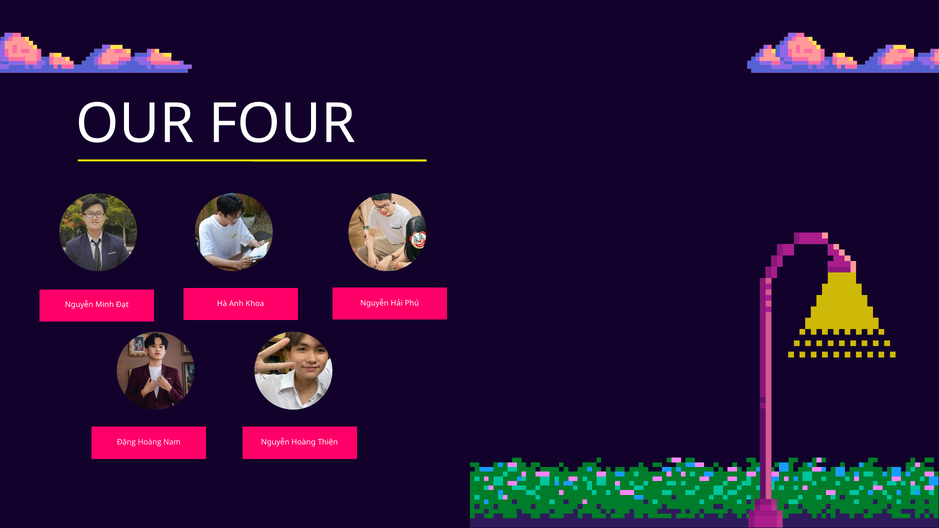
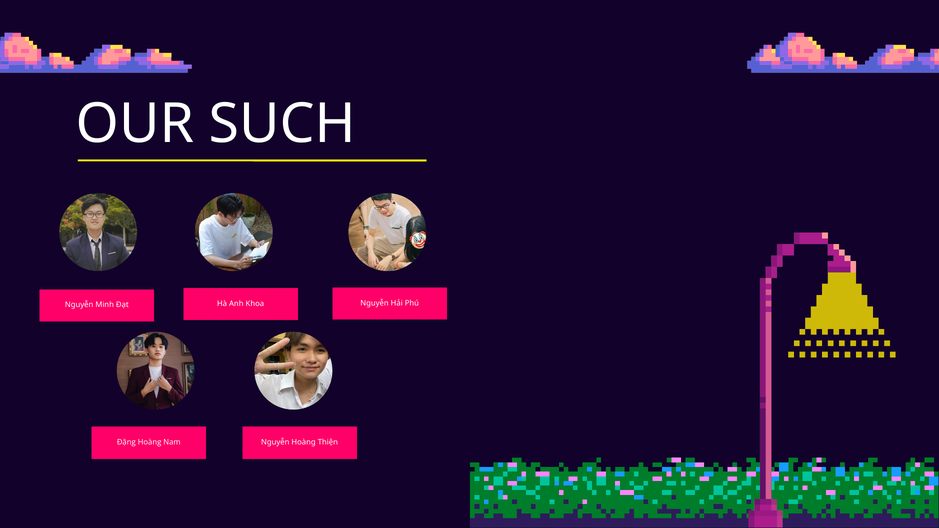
FOUR: FOUR -> SUCH
